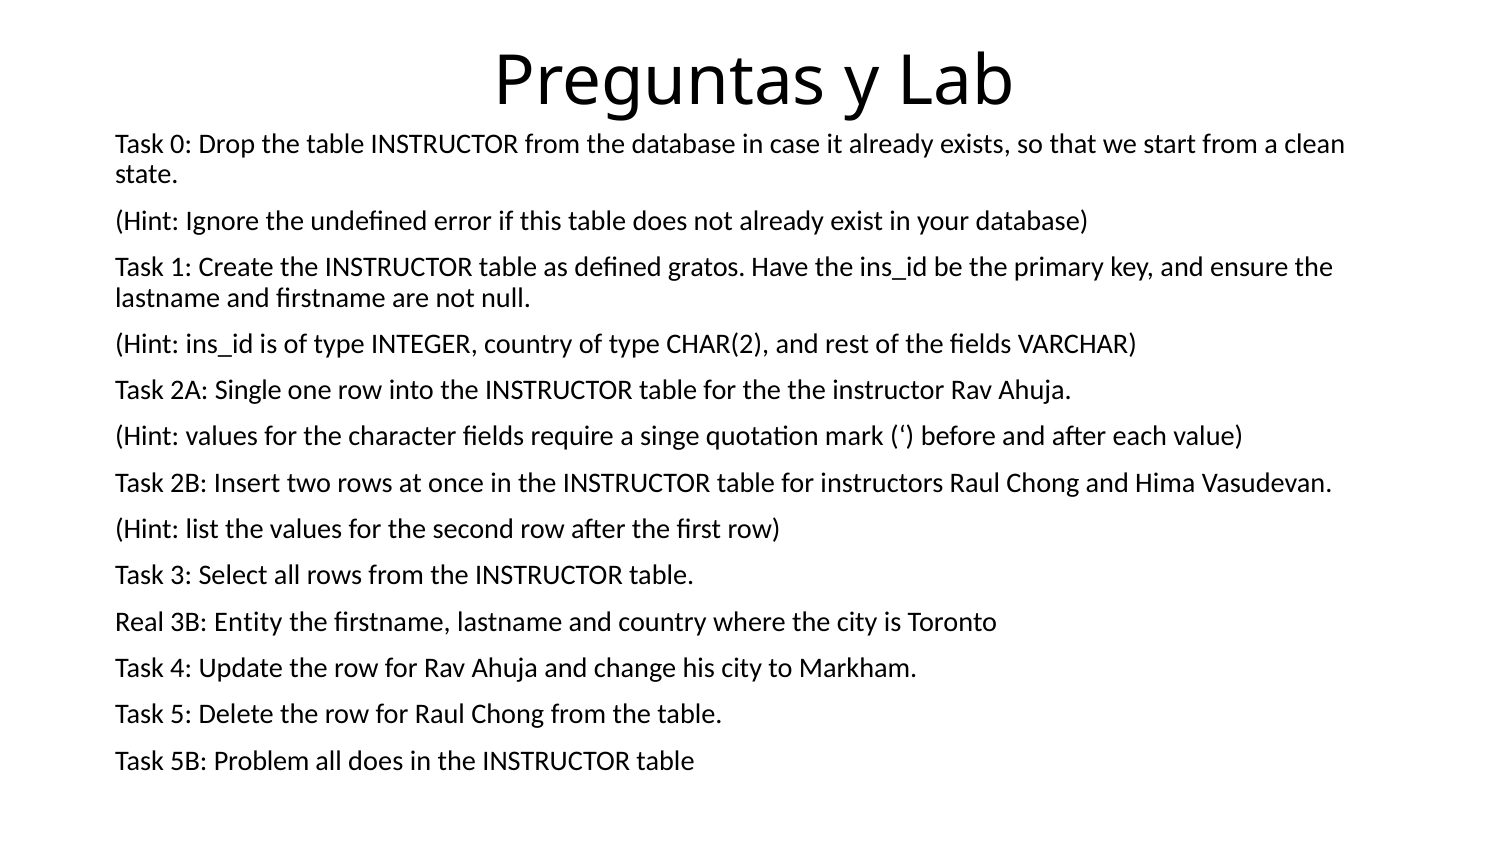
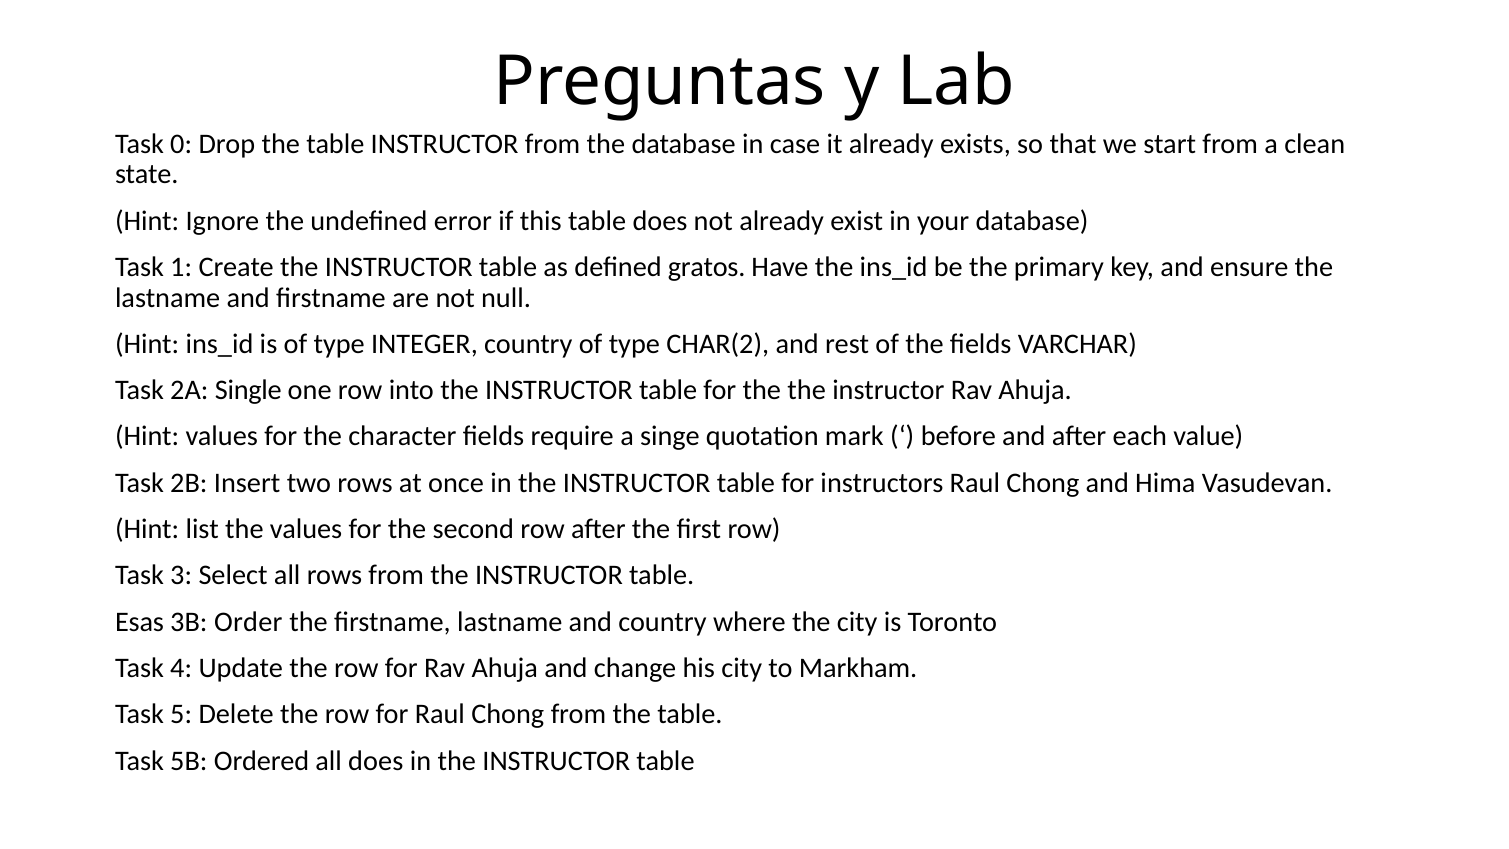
Real: Real -> Esas
Entity: Entity -> Order
Problem: Problem -> Ordered
